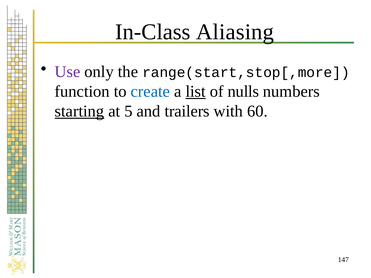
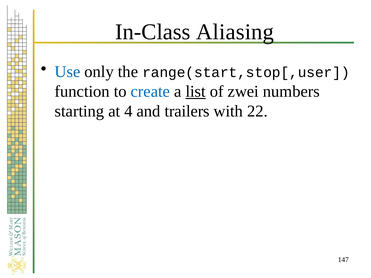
Use colour: purple -> blue
range(start,stop[,more: range(start,stop[,more -> range(start,stop[,user
nulls: nulls -> zwei
starting underline: present -> none
5: 5 -> 4
60: 60 -> 22
